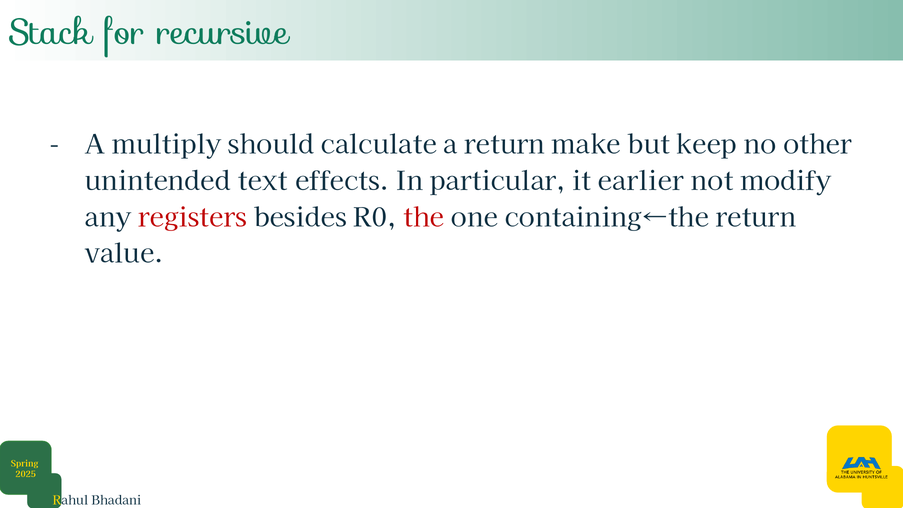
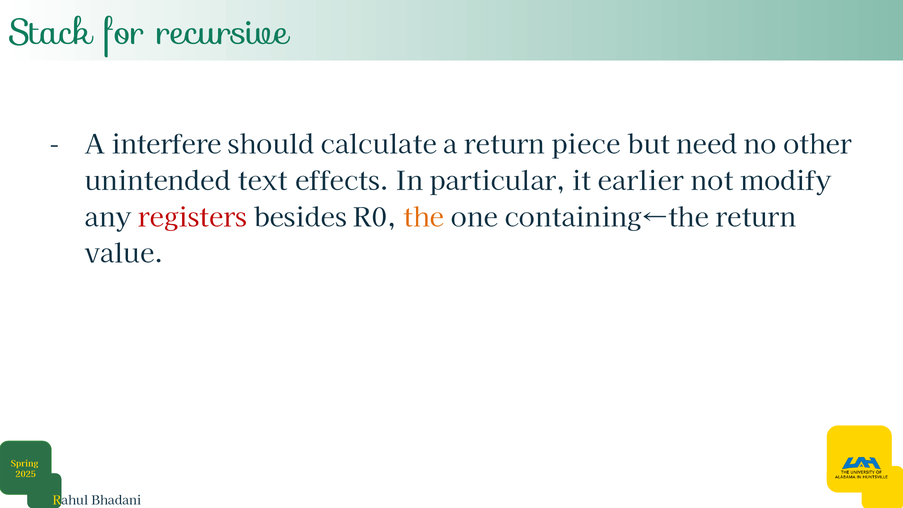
multiply: multiply -> interfere
make: make -> piece
keep: keep -> need
the colour: red -> orange
